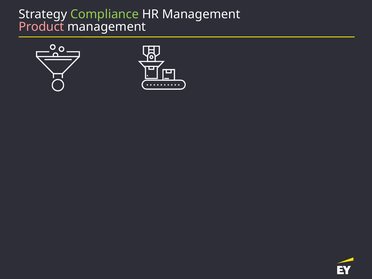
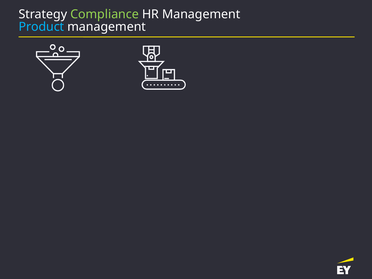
Product colour: pink -> light blue
